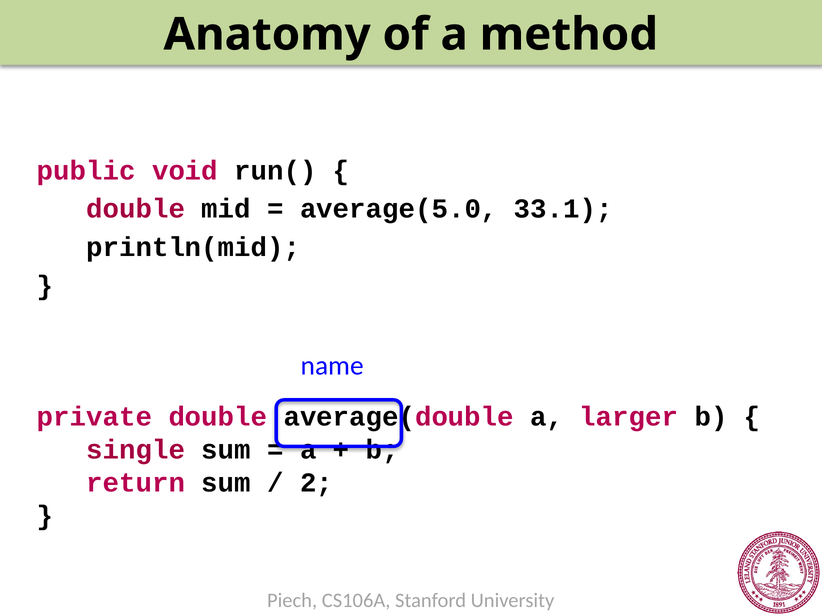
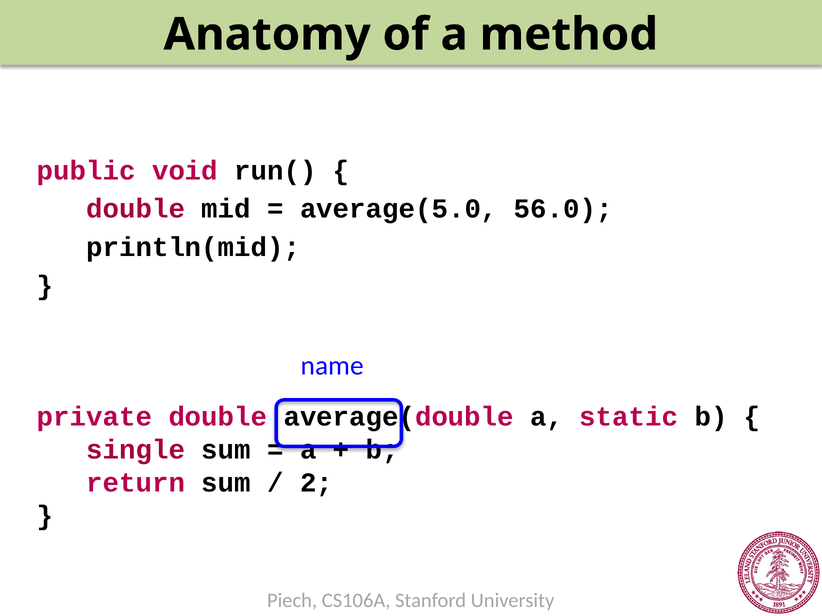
33.1: 33.1 -> 56.0
larger: larger -> static
